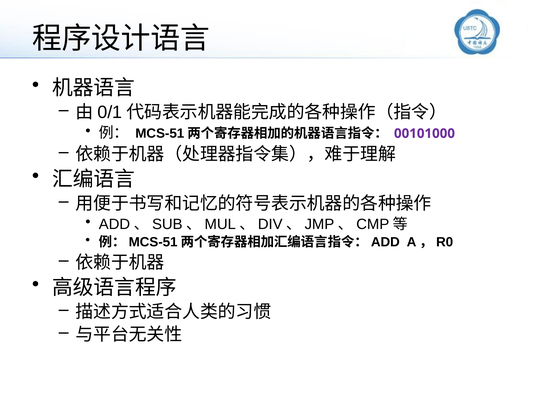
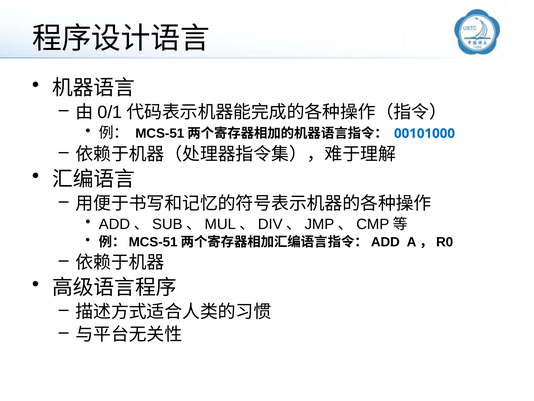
00101000 colour: purple -> blue
